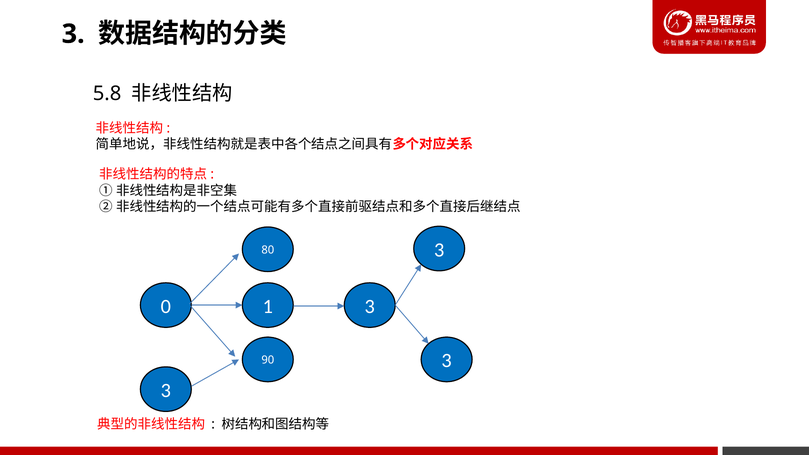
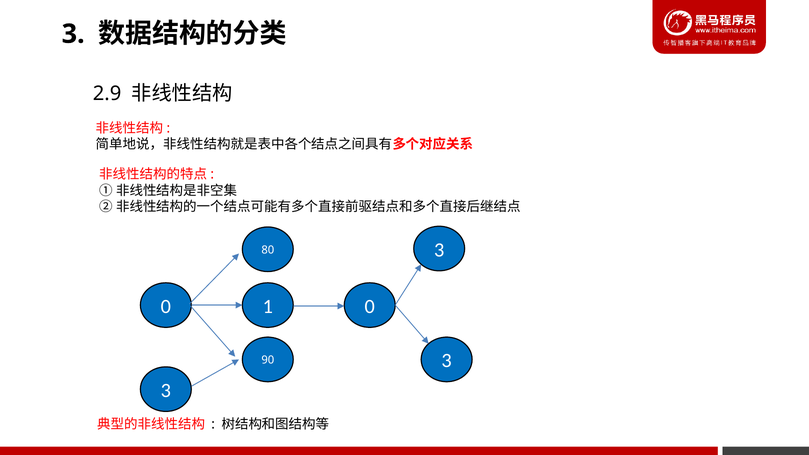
5.8: 5.8 -> 2.9
1 3: 3 -> 0
